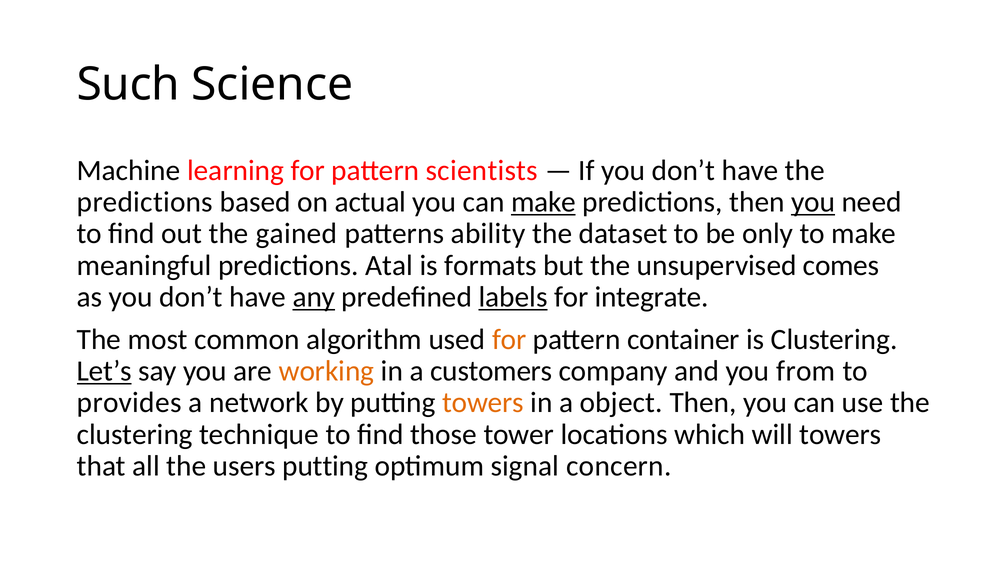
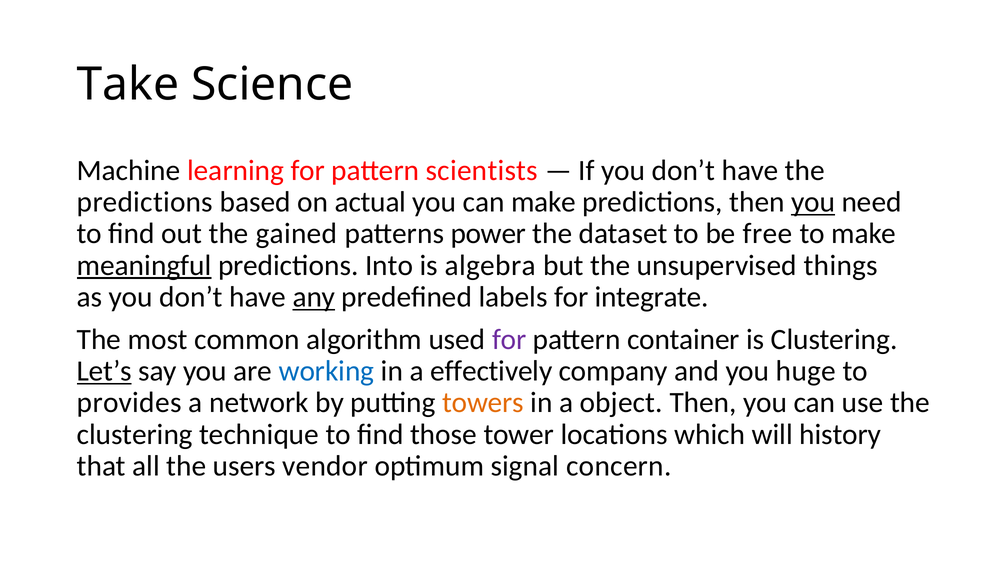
Such: Such -> Take
make at (543, 202) underline: present -> none
ability: ability -> power
only: only -> free
meaningful underline: none -> present
Atal: Atal -> Into
formats: formats -> algebra
comes: comes -> things
labels underline: present -> none
for at (509, 339) colour: orange -> purple
working colour: orange -> blue
customers: customers -> effectively
from: from -> huge
will towers: towers -> history
users putting: putting -> vendor
